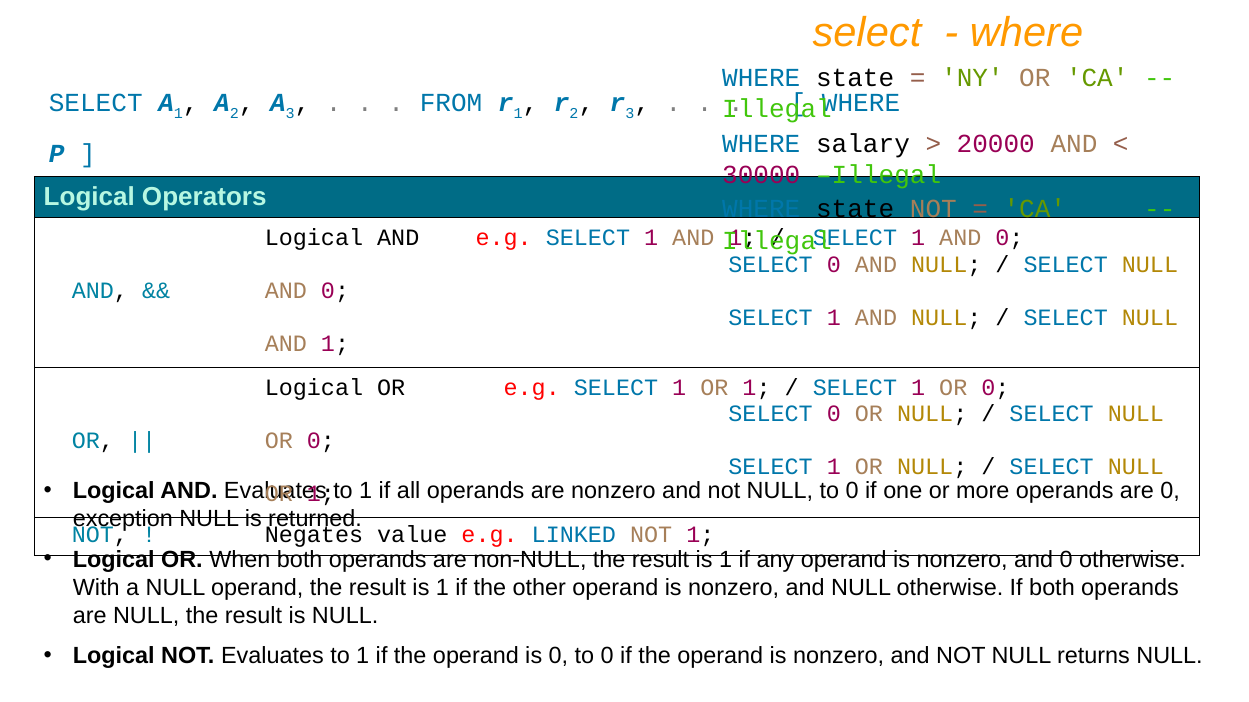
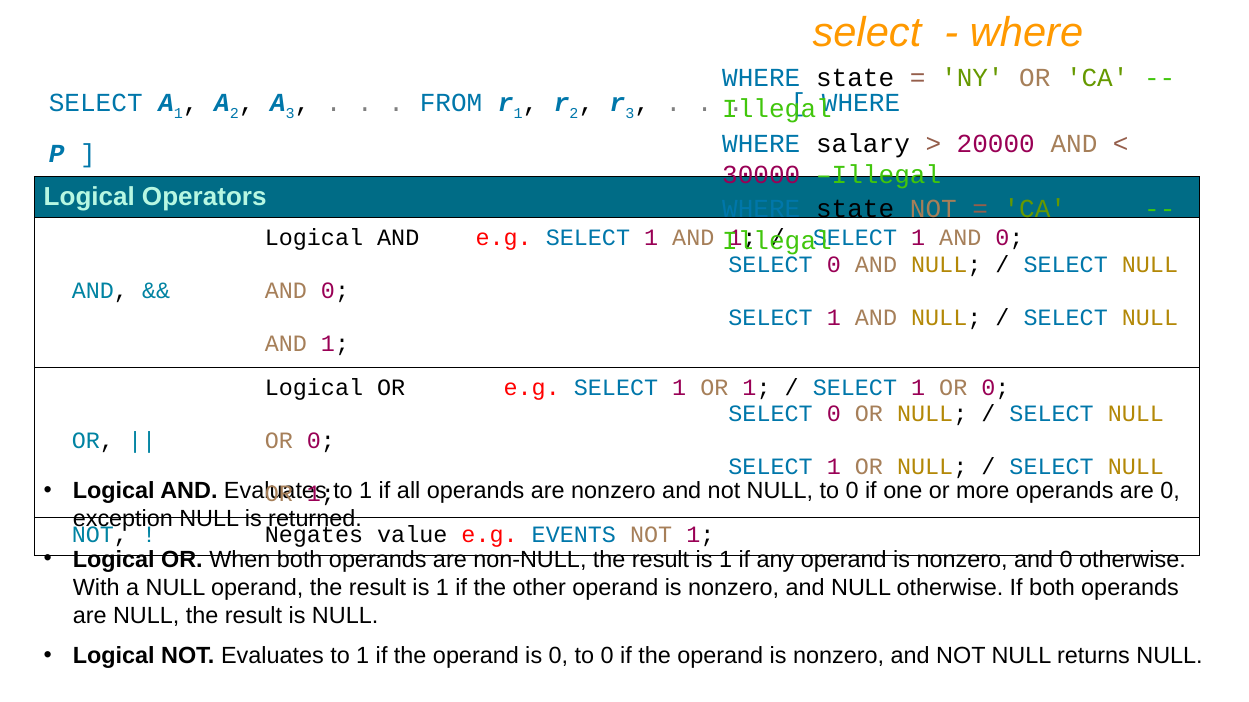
LINKED: LINKED -> EVENTS
